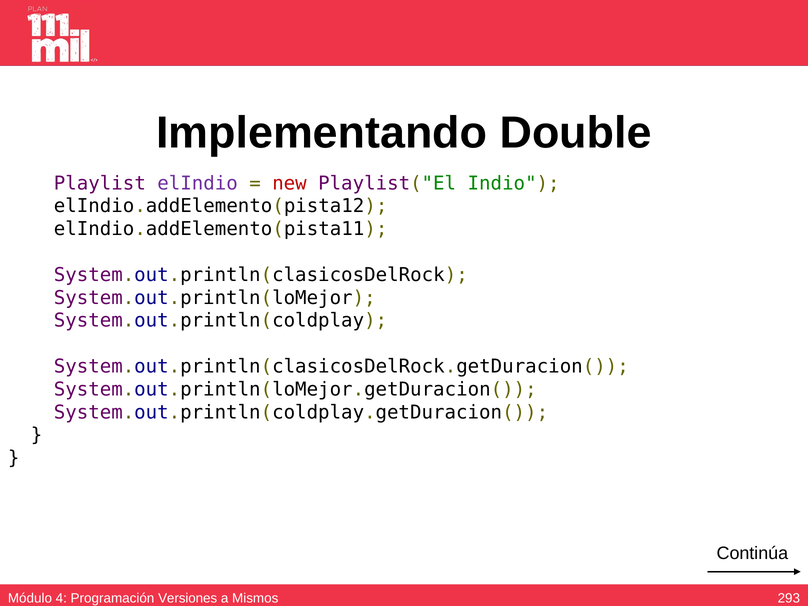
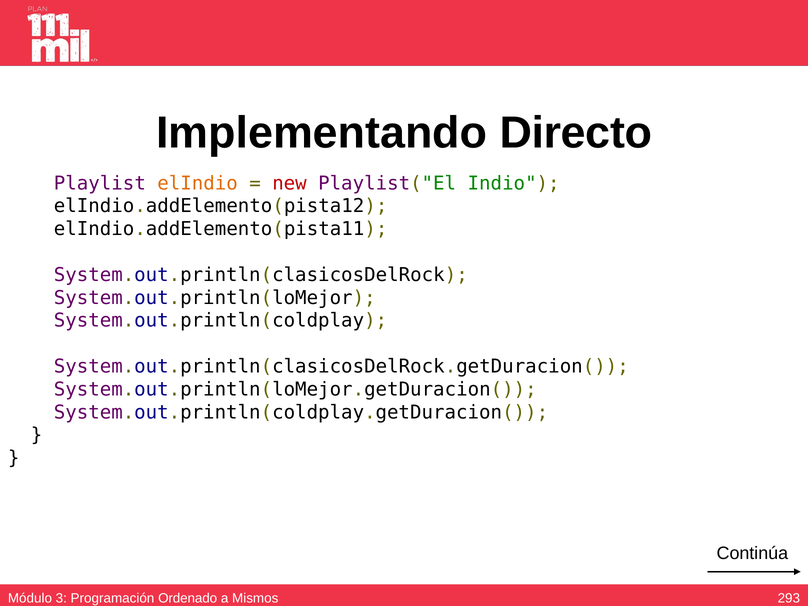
Double: Double -> Directo
elIndio colour: purple -> orange
4: 4 -> 3
Versiones: Versiones -> Ordenado
